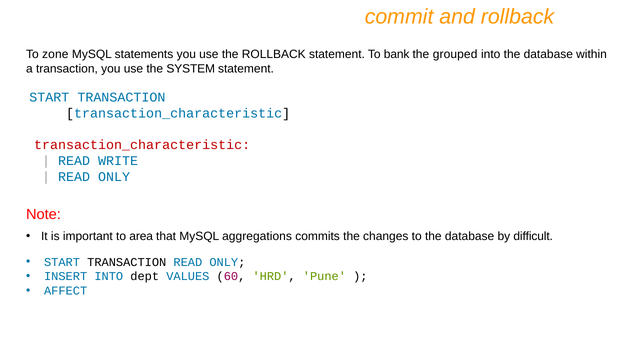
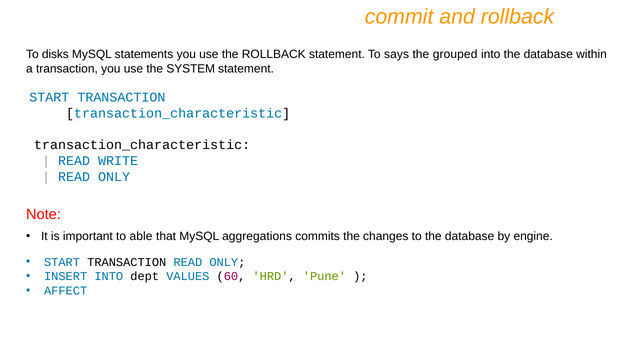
zone: zone -> disks
bank: bank -> says
transaction_characteristic at (142, 145) colour: red -> black
area: area -> able
difficult: difficult -> engine
